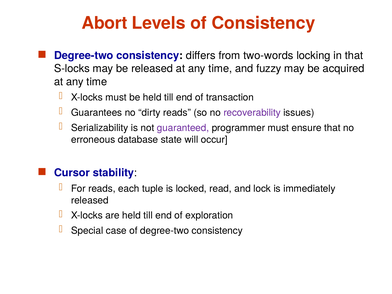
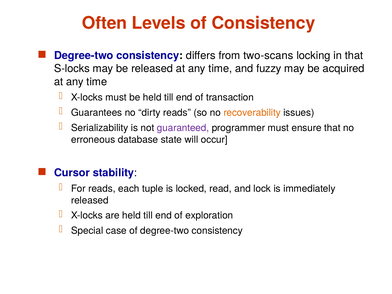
Abort: Abort -> Often
two-words: two-words -> two-scans
recoverability colour: purple -> orange
